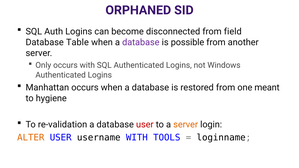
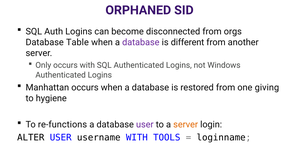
field: field -> orgs
possible: possible -> different
meant: meant -> giving
re-validation: re-validation -> re-functions
user at (145, 125) colour: red -> purple
ALTER colour: orange -> black
